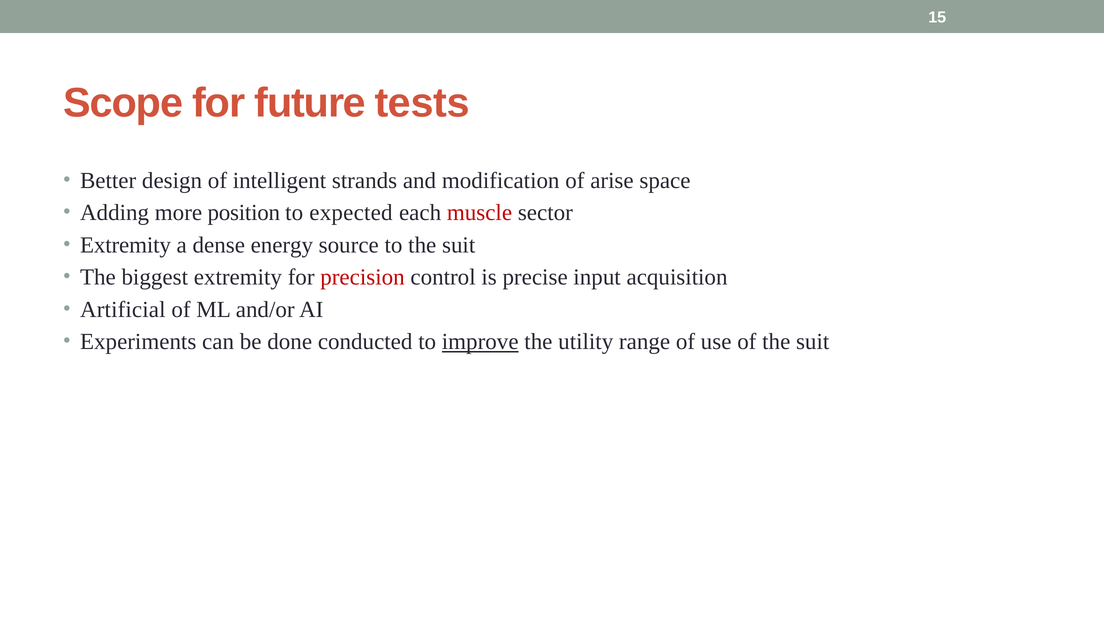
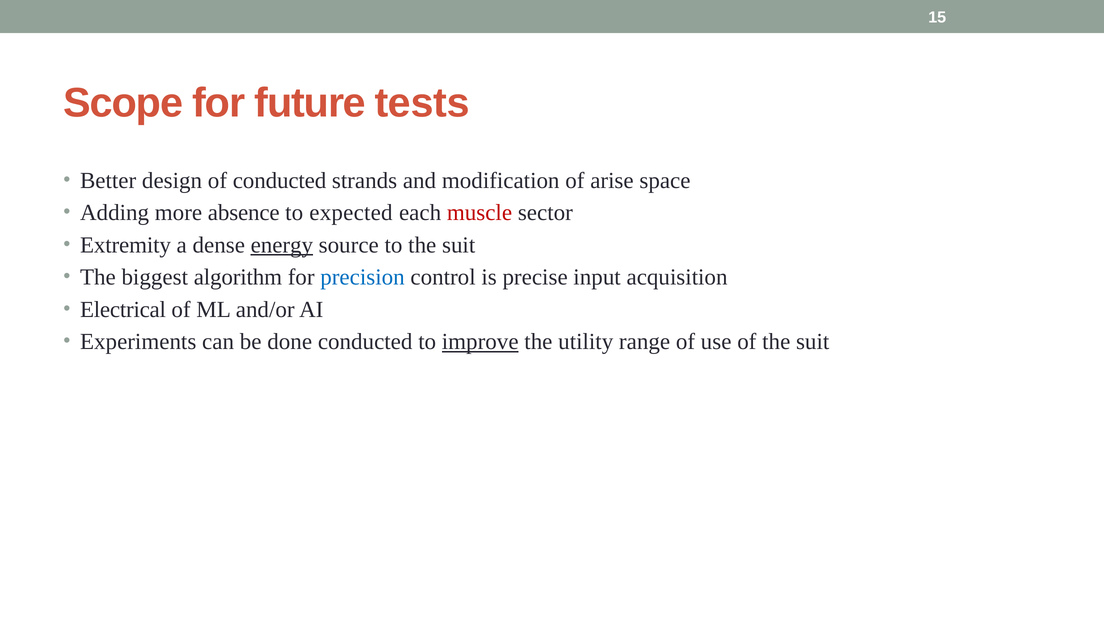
of intelligent: intelligent -> conducted
position: position -> absence
energy underline: none -> present
biggest extremity: extremity -> algorithm
precision colour: red -> blue
Artificial: Artificial -> Electrical
